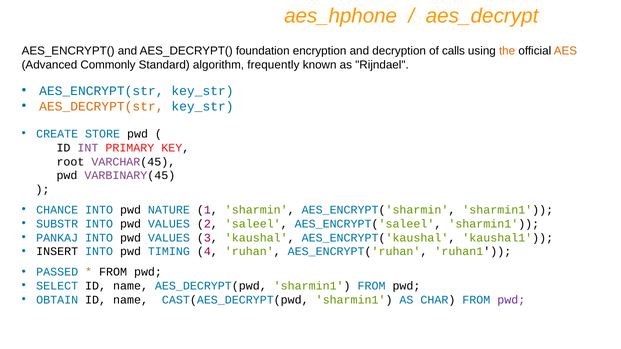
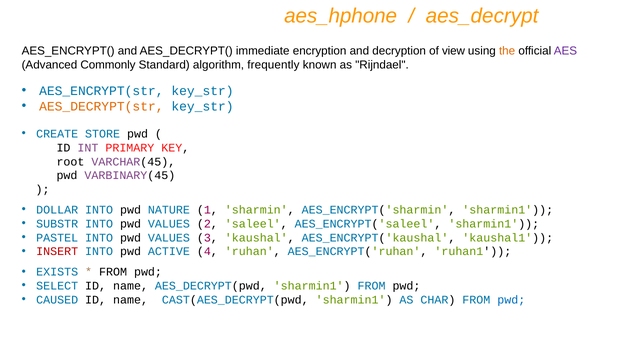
foundation: foundation -> immediate
calls: calls -> view
AES colour: orange -> purple
CHANCE: CHANCE -> DOLLAR
PANKAJ: PANKAJ -> PASTEL
INSERT colour: black -> red
TIMING: TIMING -> ACTIVE
PASSED: PASSED -> EXISTS
OBTAIN: OBTAIN -> CAUSED
pwd at (511, 300) colour: purple -> blue
